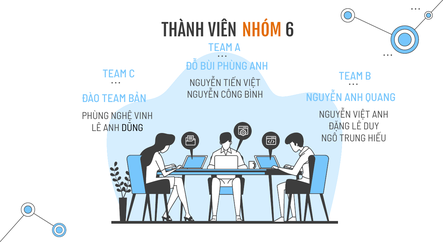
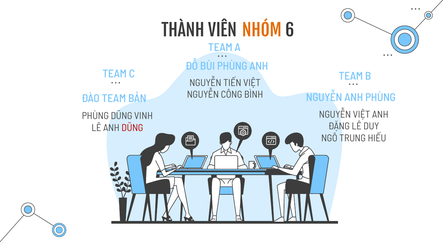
ANH QUANG: QUANG -> PHÙNG
PHÙNG NGHỆ: NGHỆ -> DŨNG
DŨNG at (132, 128) colour: black -> red
